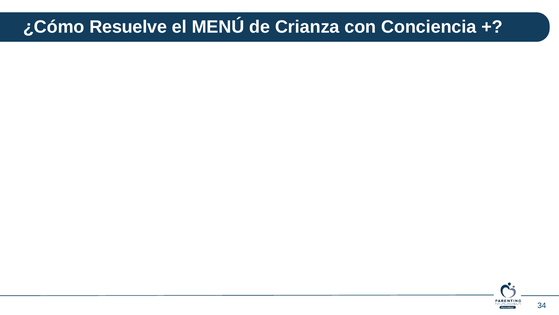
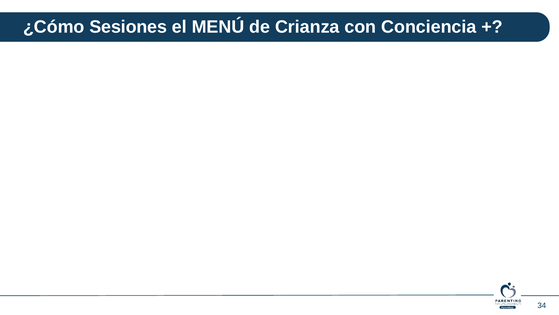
Resuelve: Resuelve -> Sesiones
